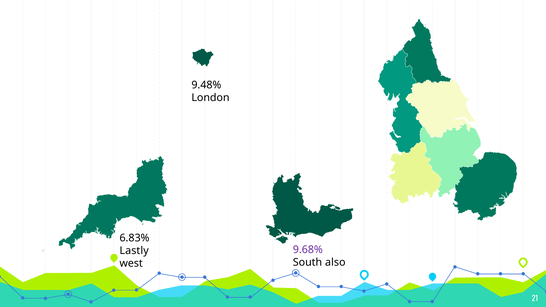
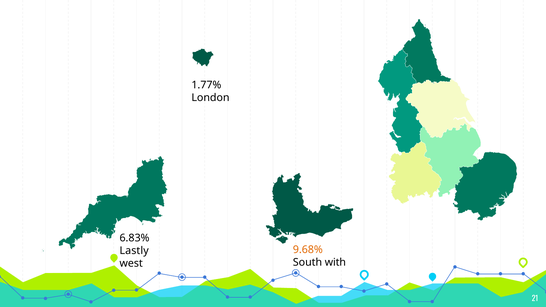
9.48%: 9.48% -> 1.77%
9.68% colour: purple -> orange
also: also -> with
